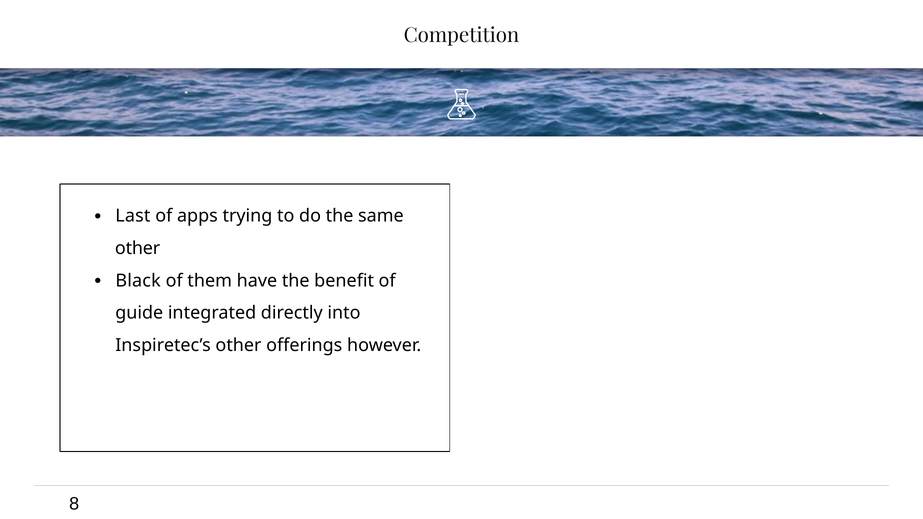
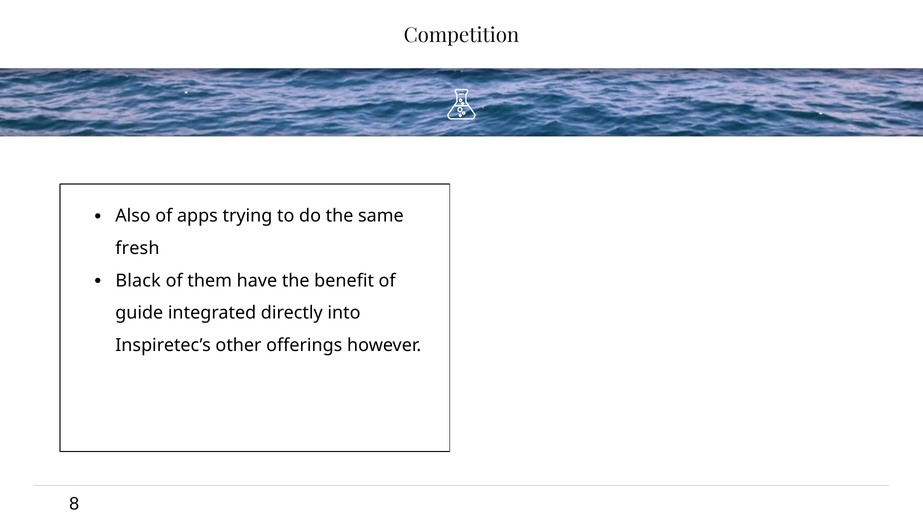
Last: Last -> Also
other at (138, 248): other -> fresh
